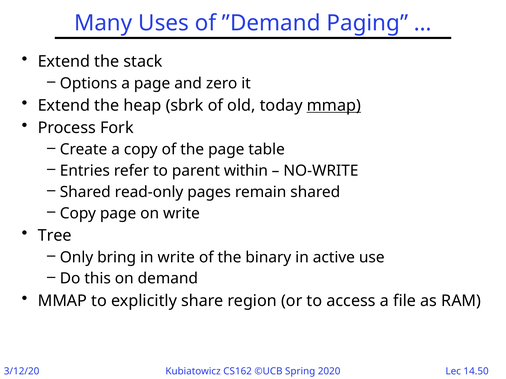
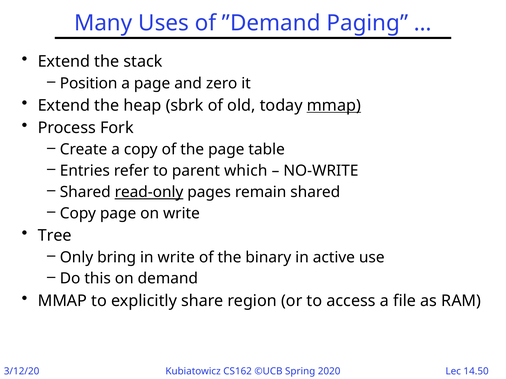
Options: Options -> Position
within: within -> which
read-only underline: none -> present
